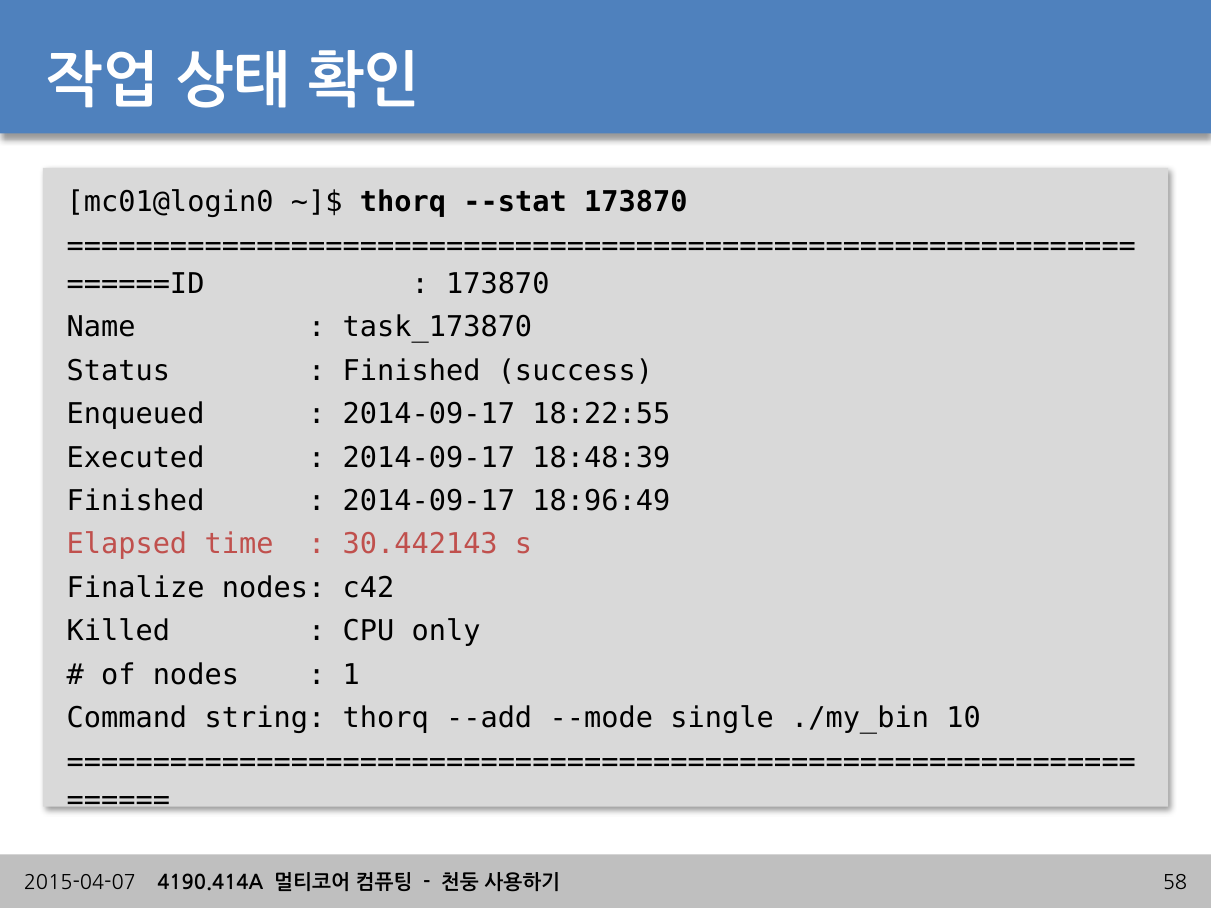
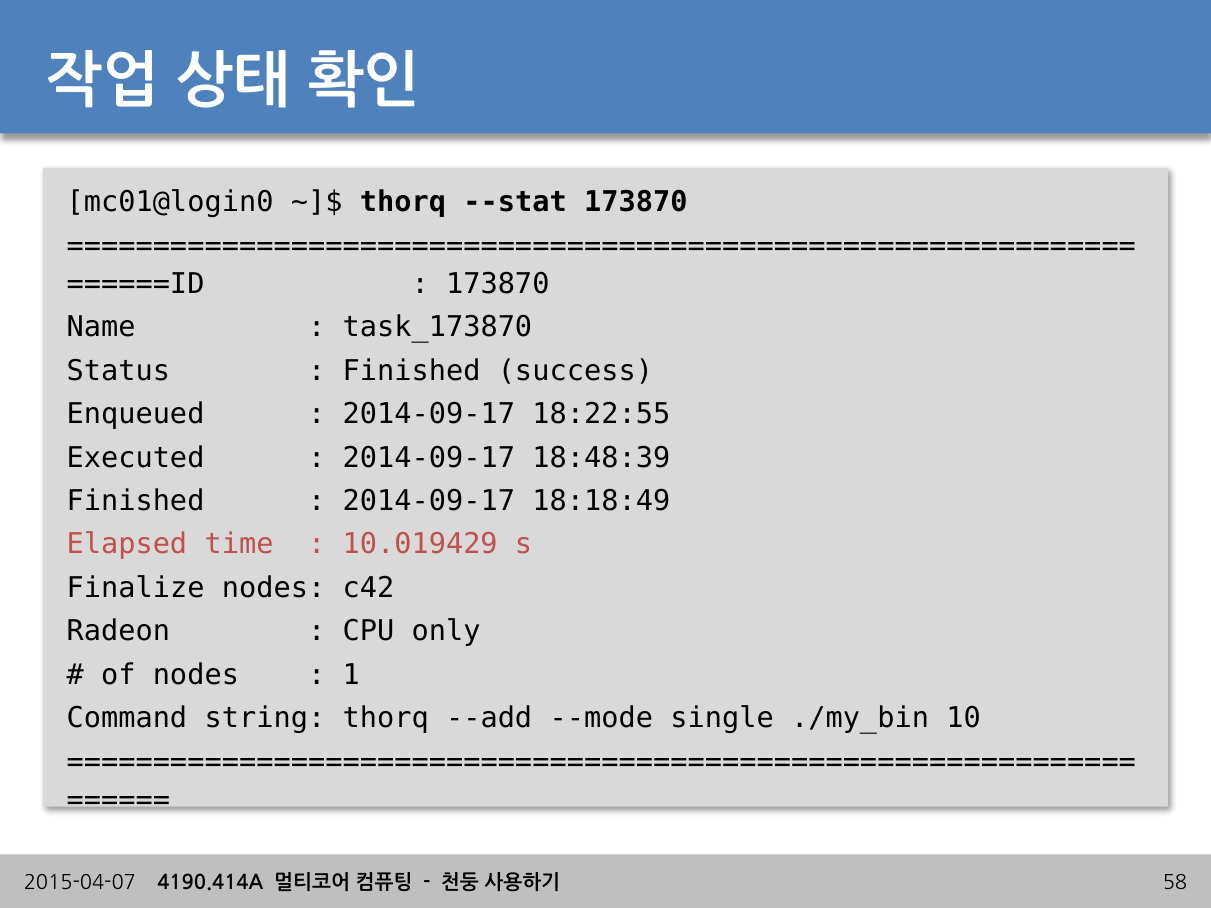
18:96:49: 18:96:49 -> 18:18:49
30.442143: 30.442143 -> 10.019429
Killed: Killed -> Radeon
